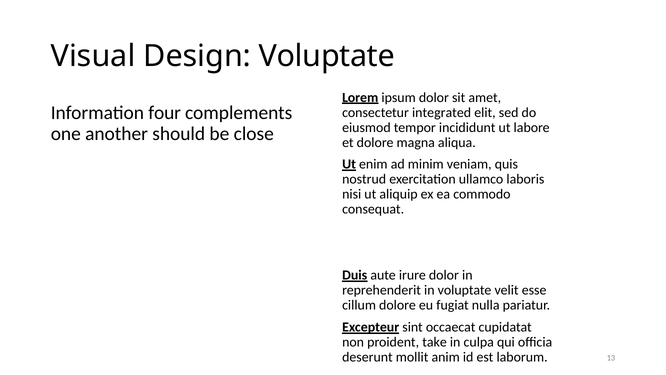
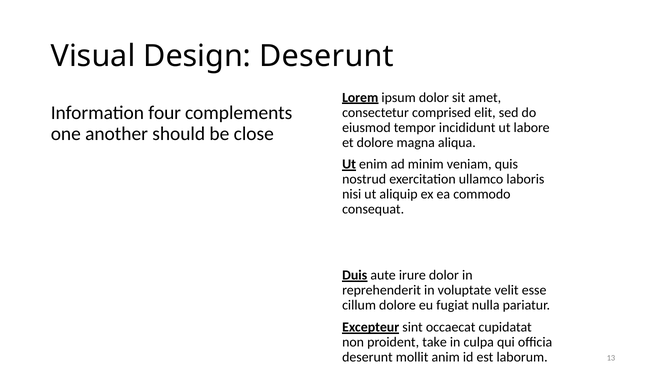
Design Voluptate: Voluptate -> Deserunt
integrated: integrated -> comprised
